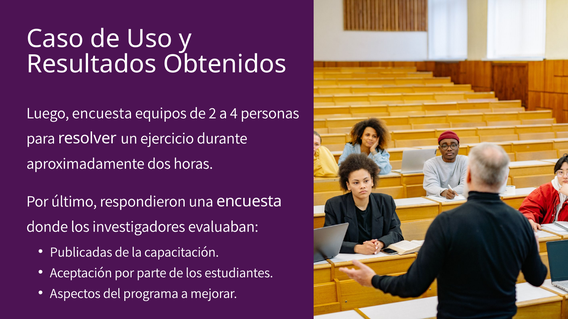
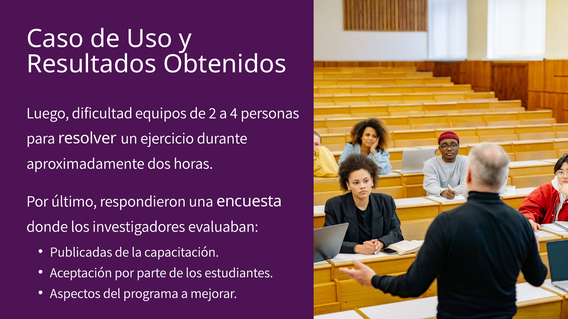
Luego encuesta: encuesta -> dificultad
